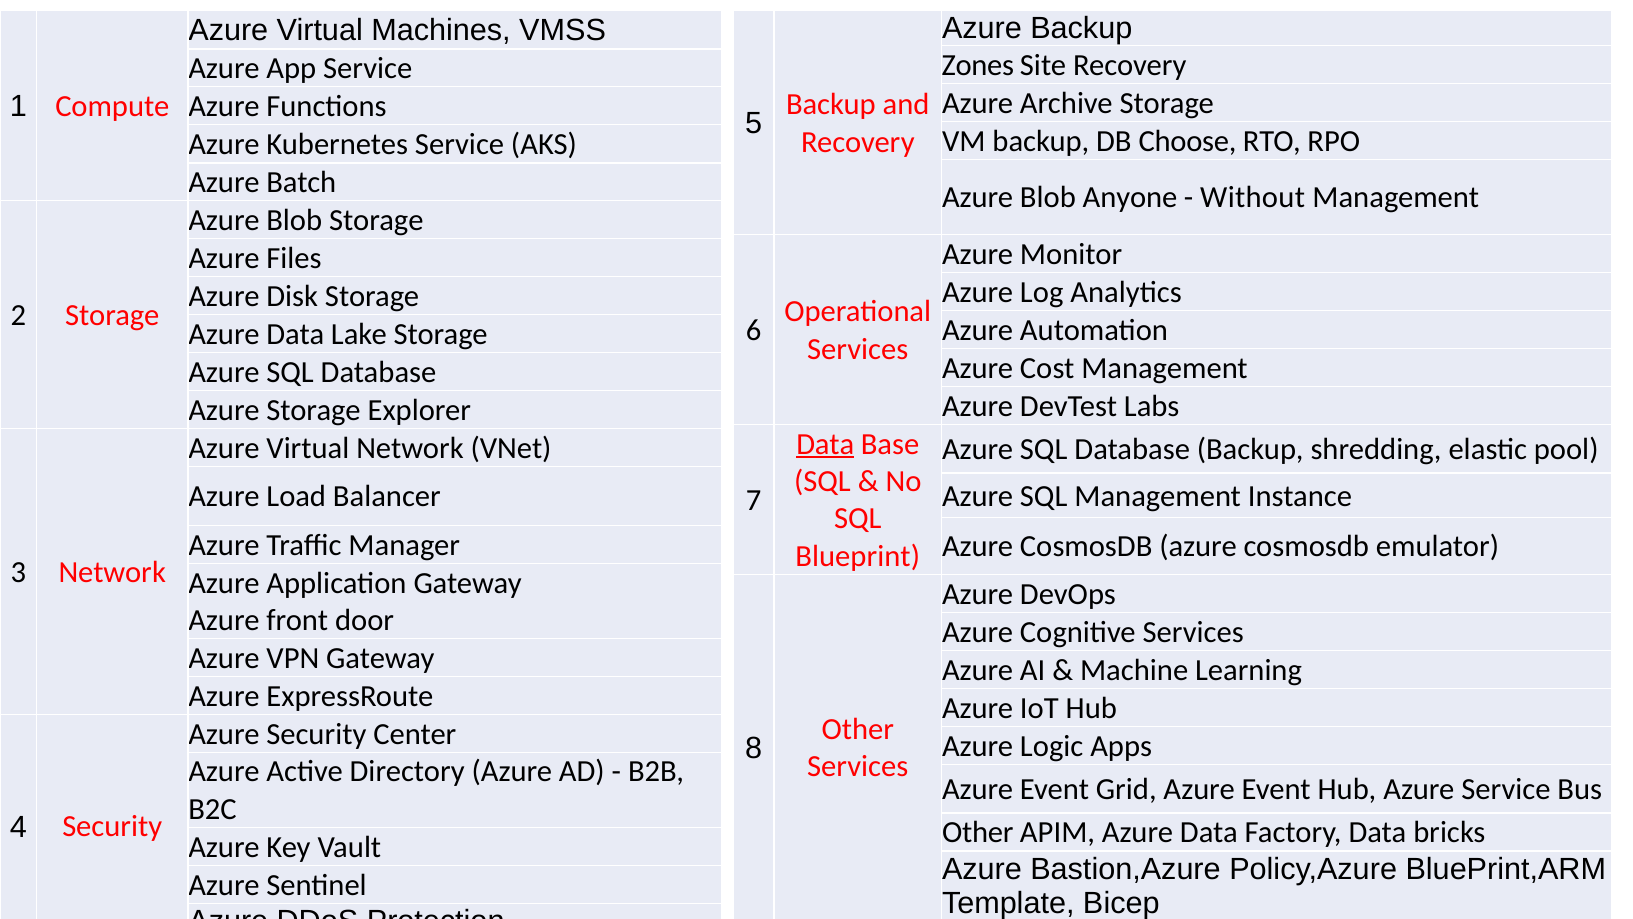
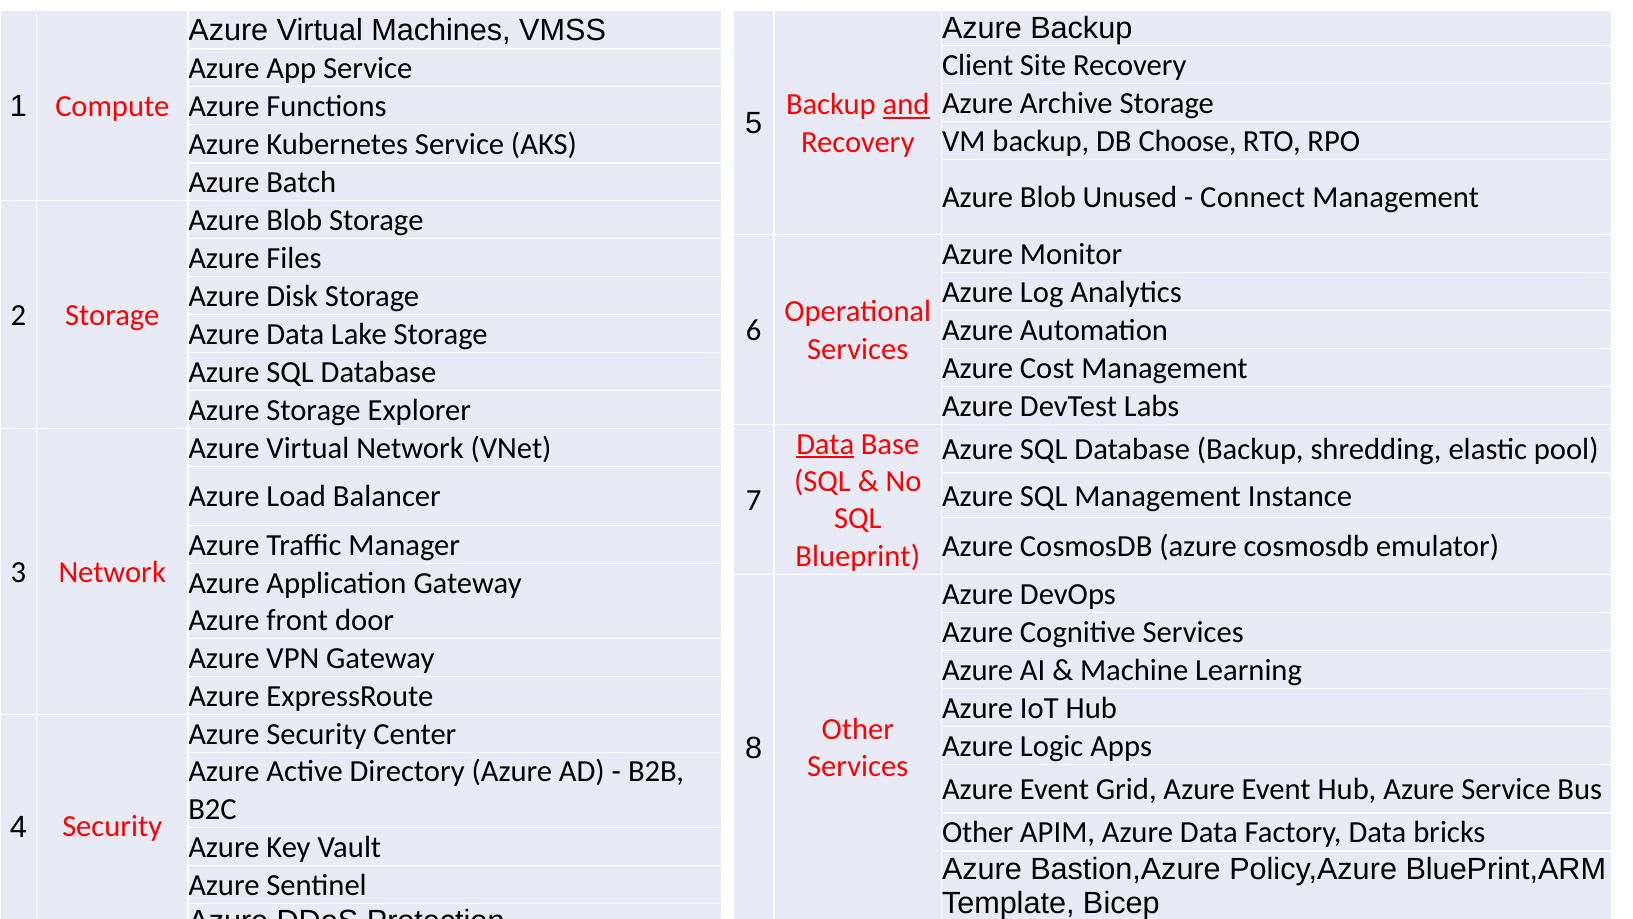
Zones: Zones -> Client
and underline: none -> present
Anyone: Anyone -> Unused
Without: Without -> Connect
